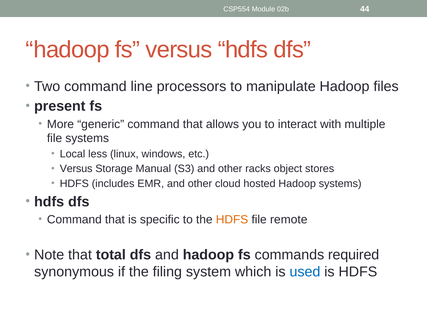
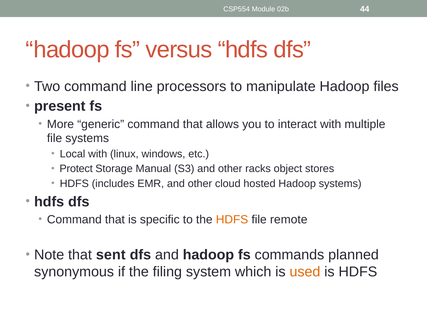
Local less: less -> with
Versus at (76, 169): Versus -> Protect
total: total -> sent
required: required -> planned
used colour: blue -> orange
